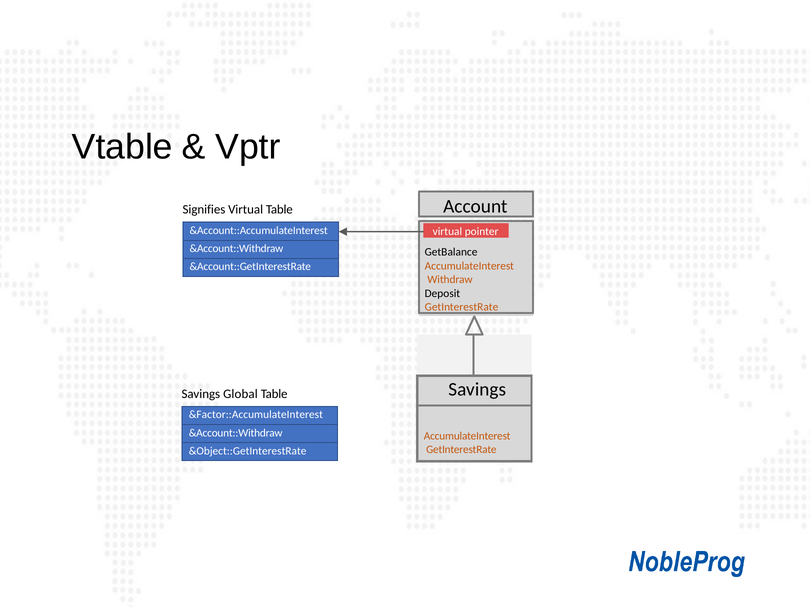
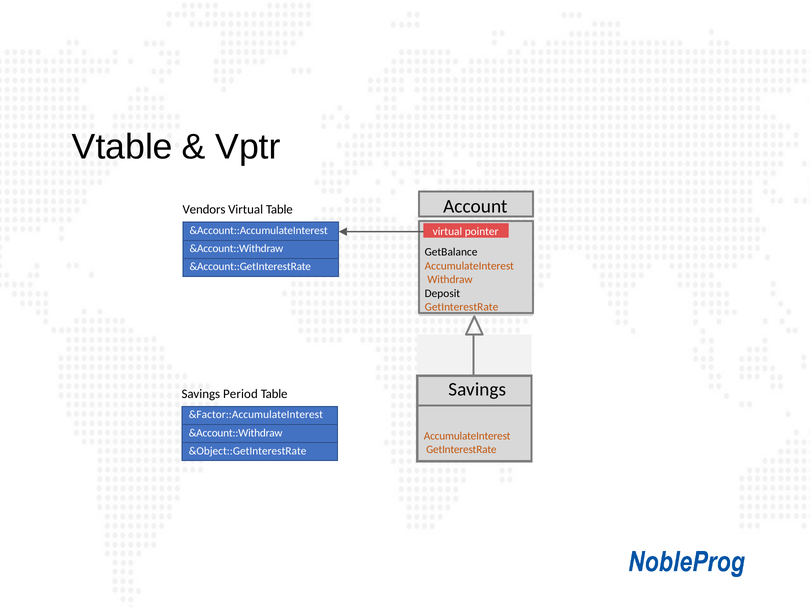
Signifies: Signifies -> Vendors
Global: Global -> Period
